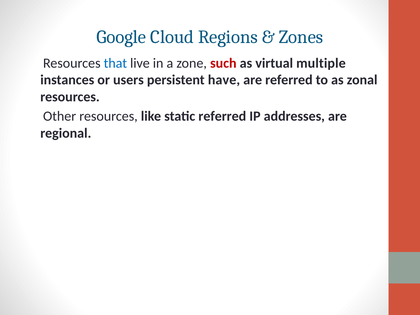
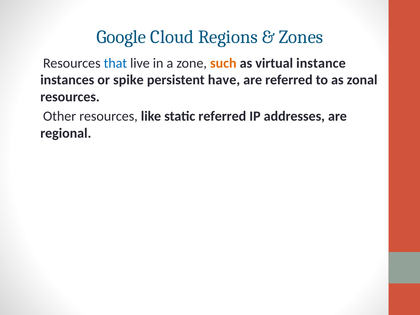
such colour: red -> orange
multiple: multiple -> instance
users: users -> spike
